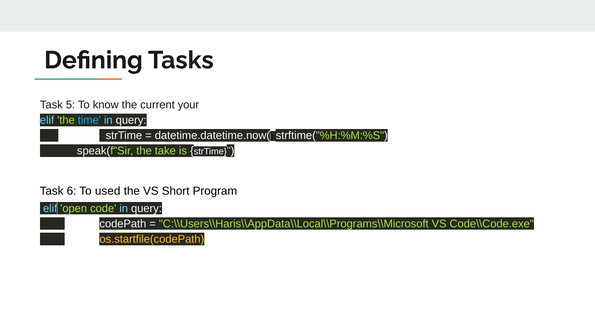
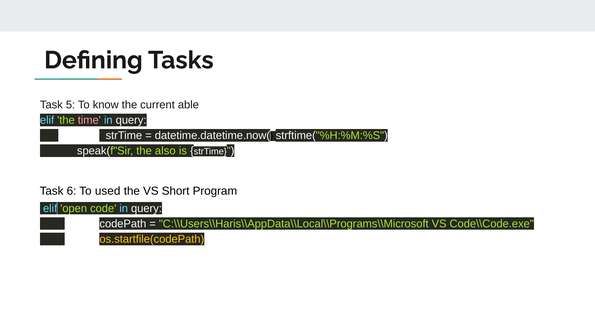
your: your -> able
time colour: light blue -> pink
take: take -> also
